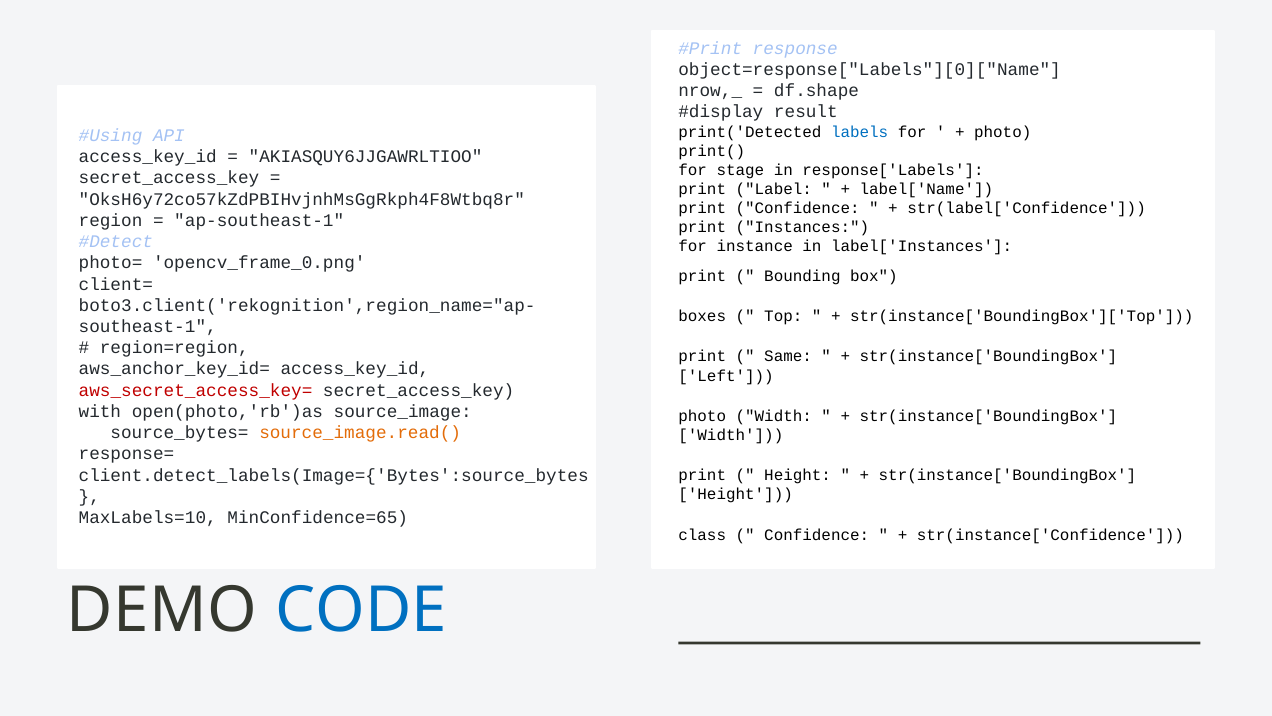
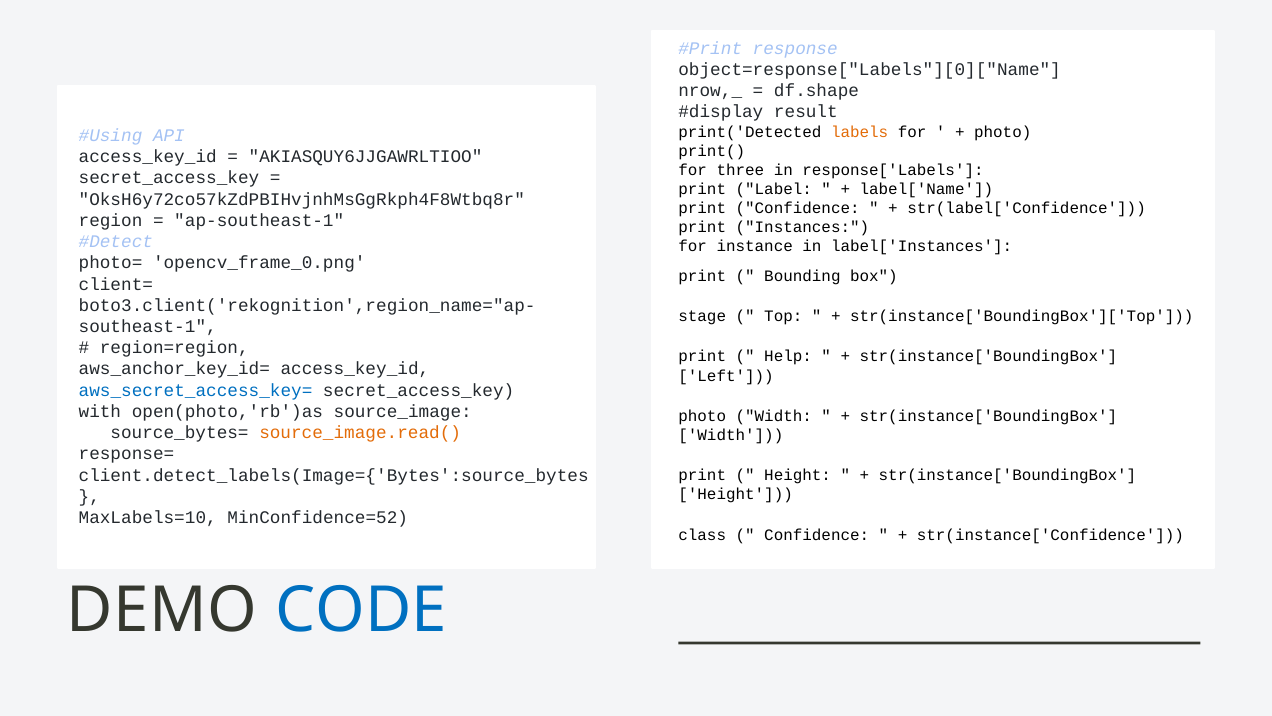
labels colour: blue -> orange
stage: stage -> three
boxes: boxes -> stage
Same: Same -> Help
aws_secret_access_key= colour: red -> blue
MinConfidence=65: MinConfidence=65 -> MinConfidence=52
